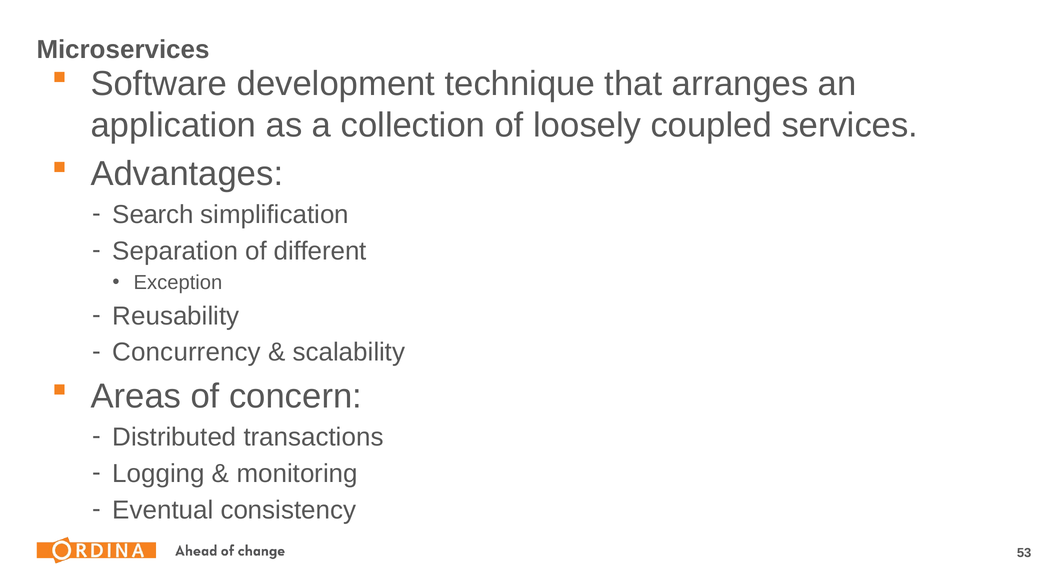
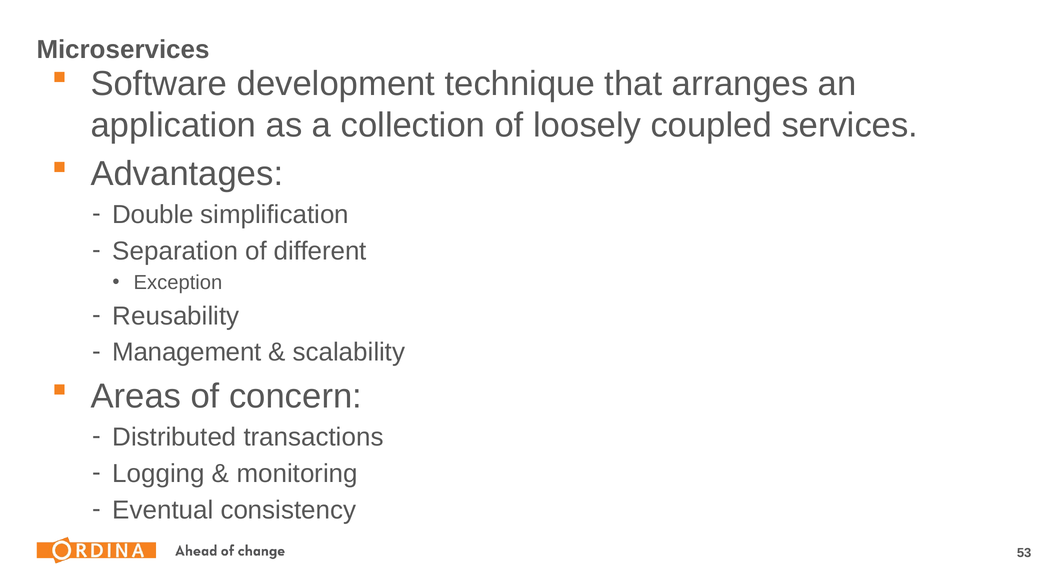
Search: Search -> Double
Concurrency: Concurrency -> Management
